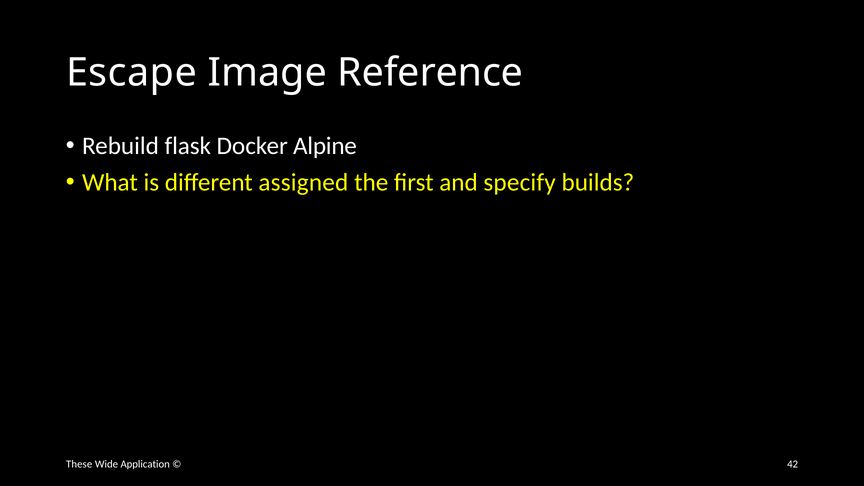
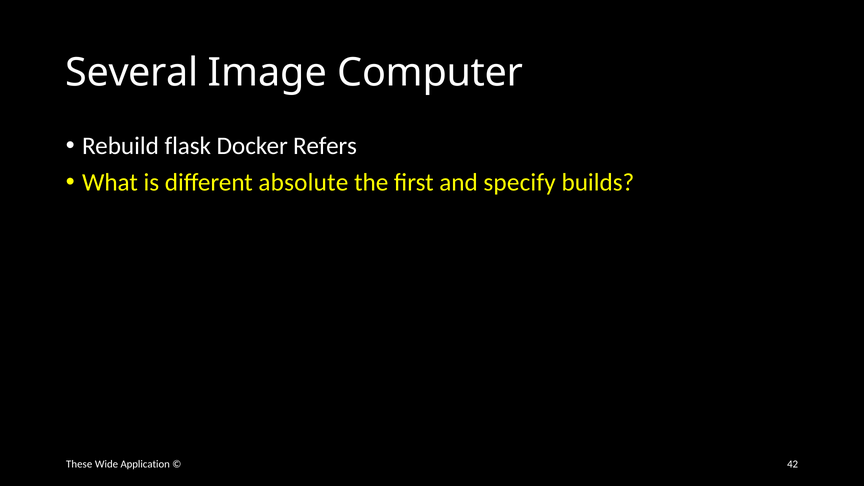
Escape: Escape -> Several
Reference: Reference -> Computer
Alpine: Alpine -> Refers
assigned: assigned -> absolute
